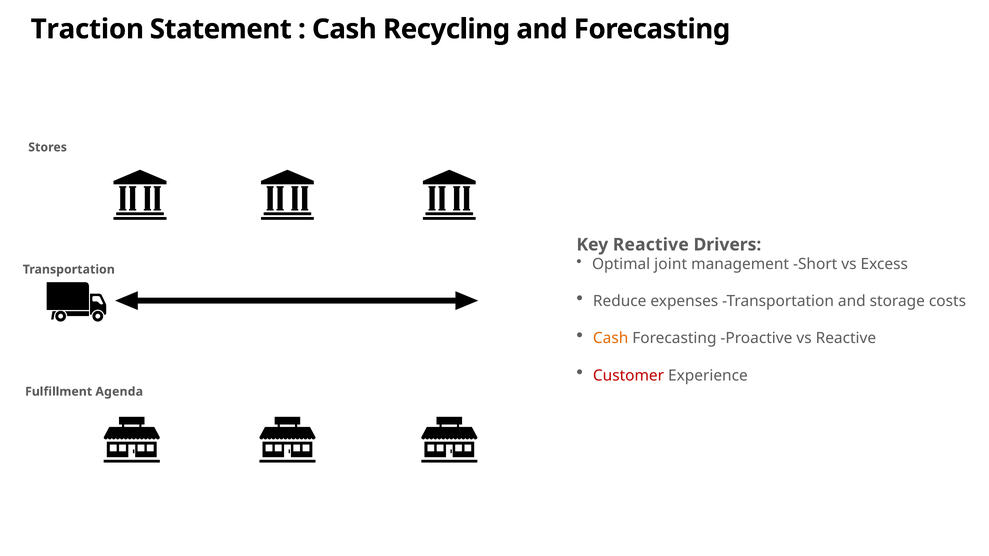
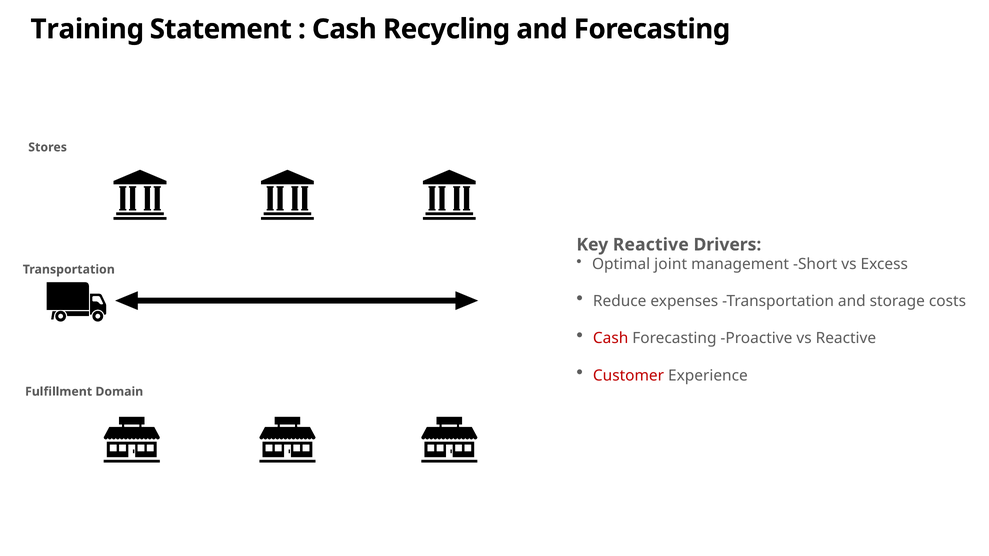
Traction: Traction -> Training
Cash at (611, 339) colour: orange -> red
Agenda: Agenda -> Domain
